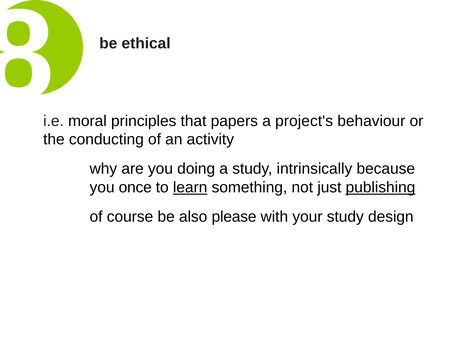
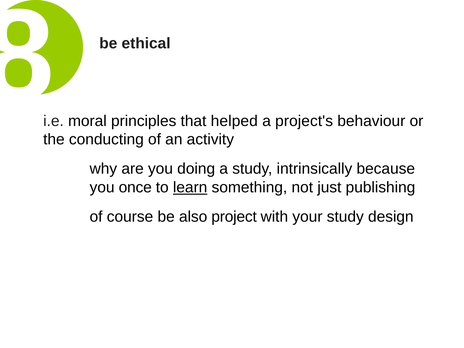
papers: papers -> helped
publishing underline: present -> none
please: please -> project
